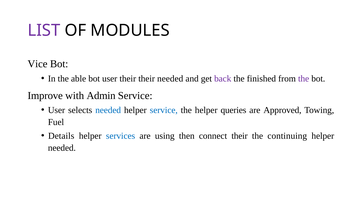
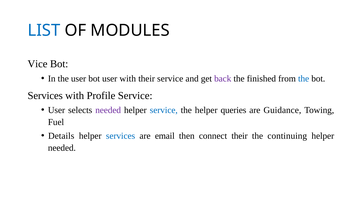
LIST colour: purple -> blue
the able: able -> user
user their: their -> with
their needed: needed -> service
the at (304, 78) colour: purple -> blue
Improve at (45, 95): Improve -> Services
Admin: Admin -> Profile
needed at (108, 110) colour: blue -> purple
Approved: Approved -> Guidance
using: using -> email
